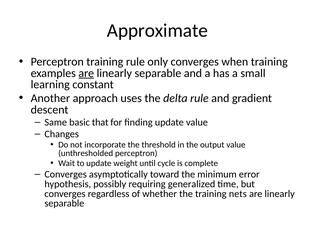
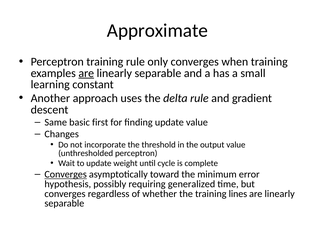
that: that -> first
Converges at (66, 175) underline: none -> present
nets: nets -> lines
